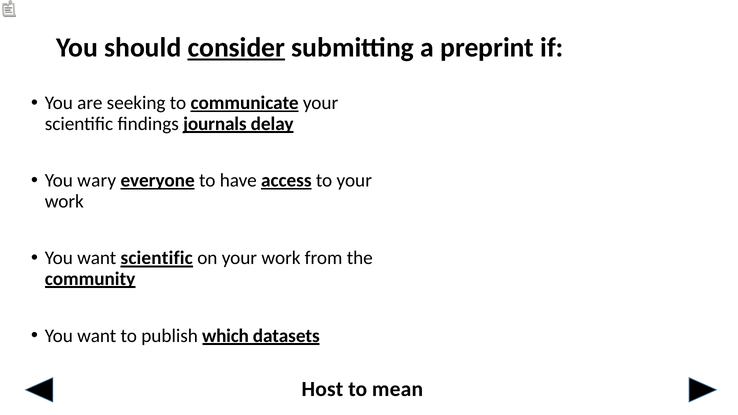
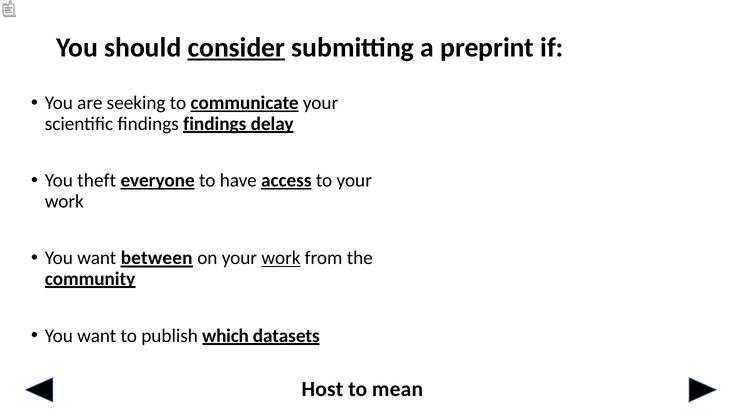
findings journals: journals -> findings
wary: wary -> theft
want scientific: scientific -> between
work at (281, 258) underline: none -> present
